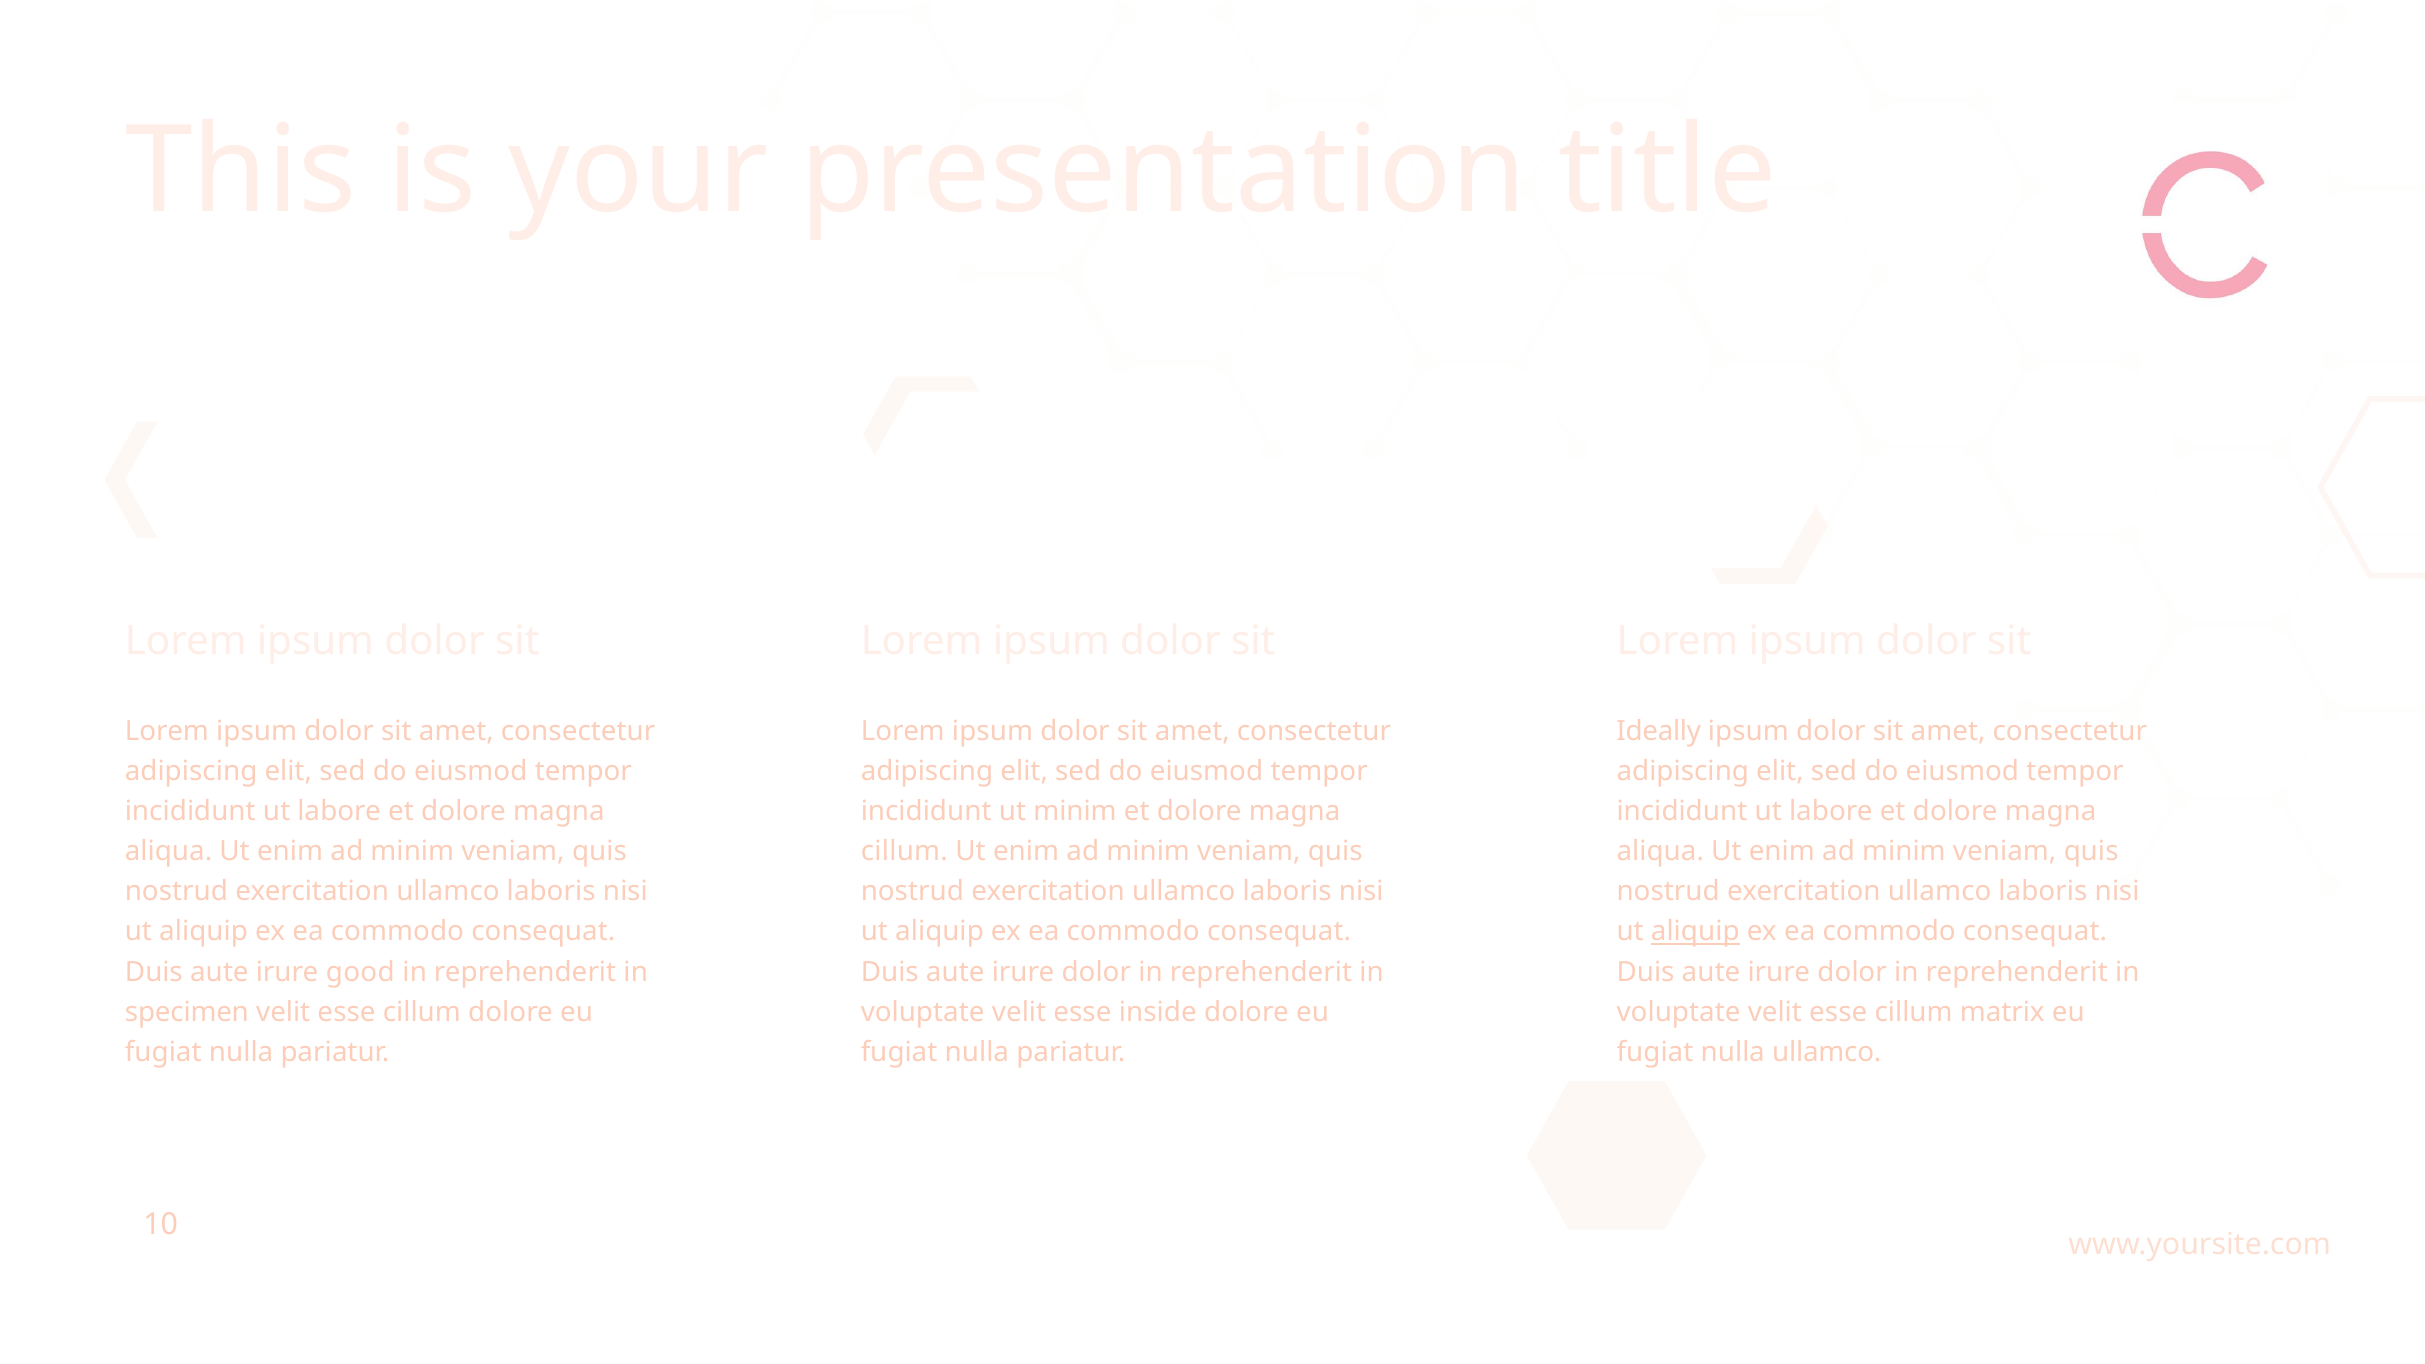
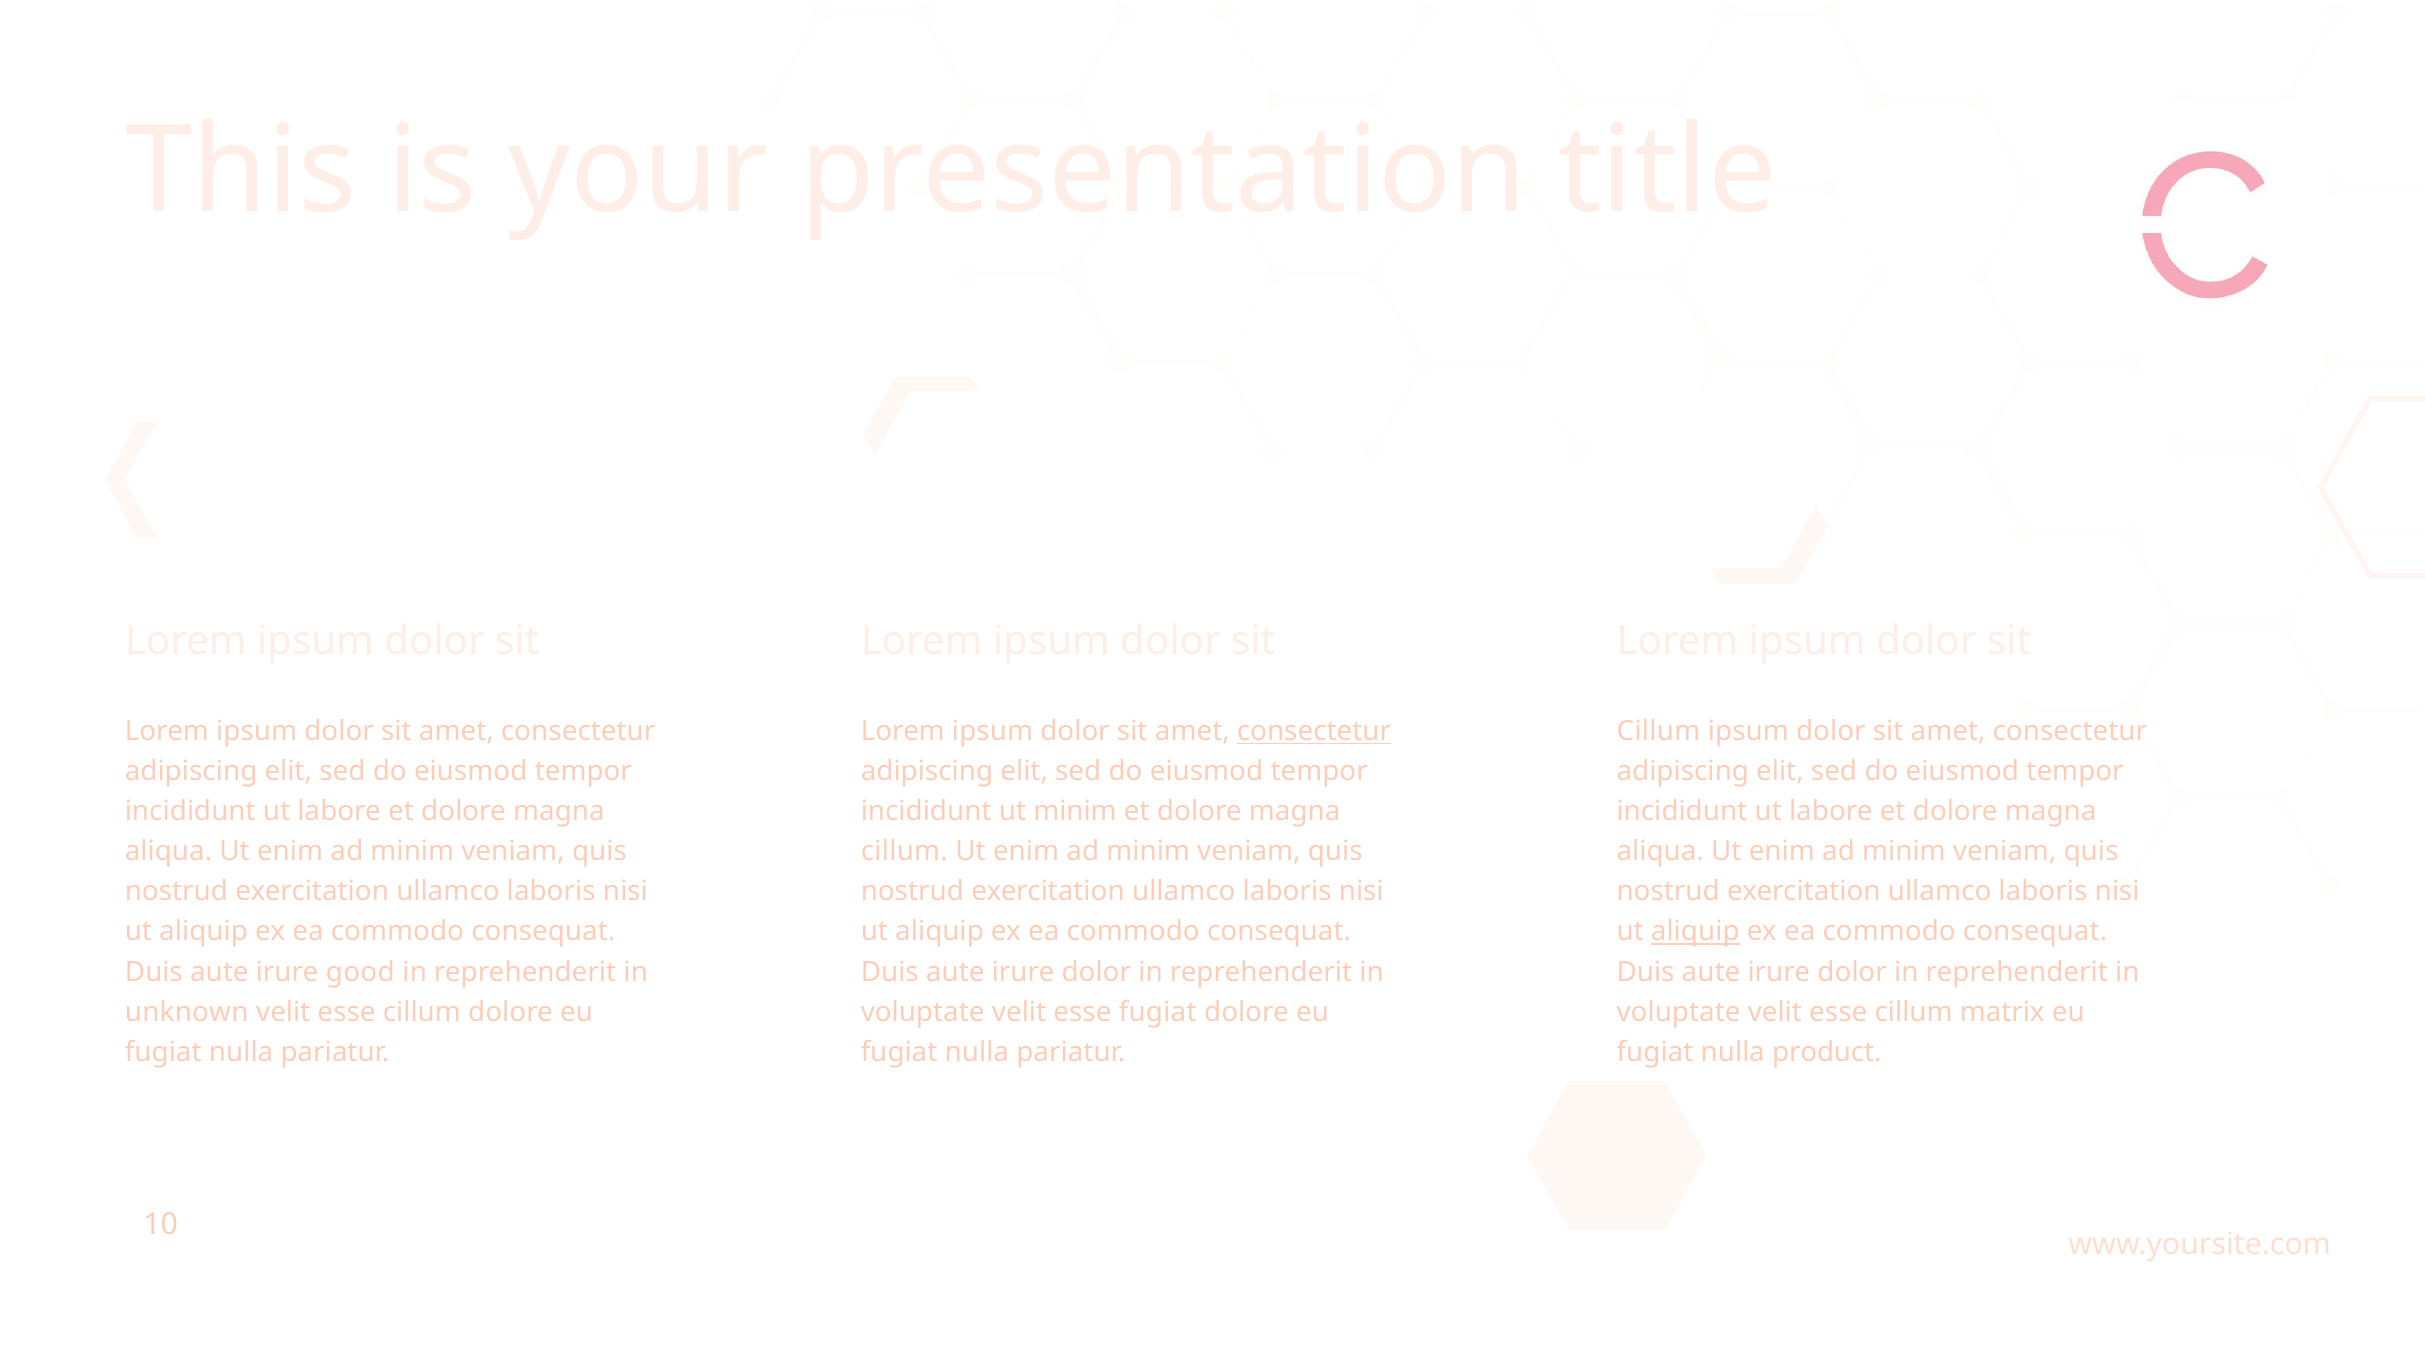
consectetur at (1314, 732) underline: none -> present
Ideally at (1659, 732): Ideally -> Cillum
specimen: specimen -> unknown
esse inside: inside -> fugiat
nulla ullamco: ullamco -> product
